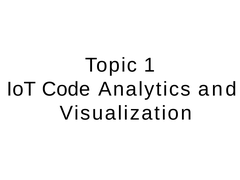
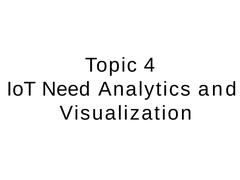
1: 1 -> 4
Code: Code -> Need
